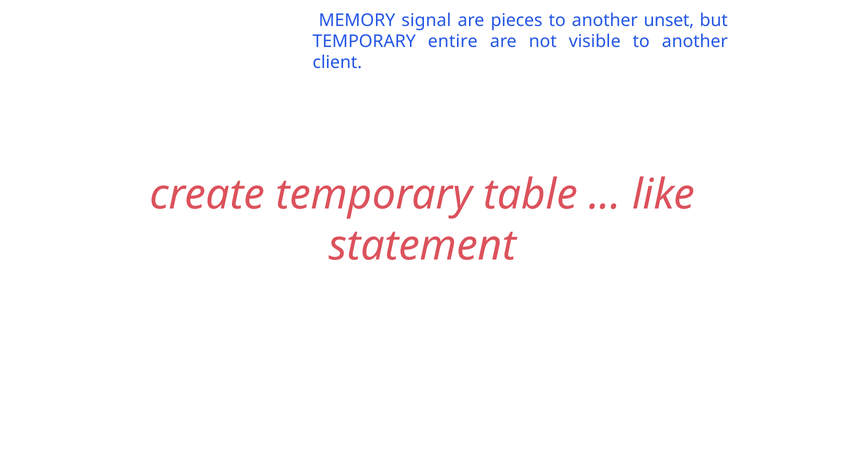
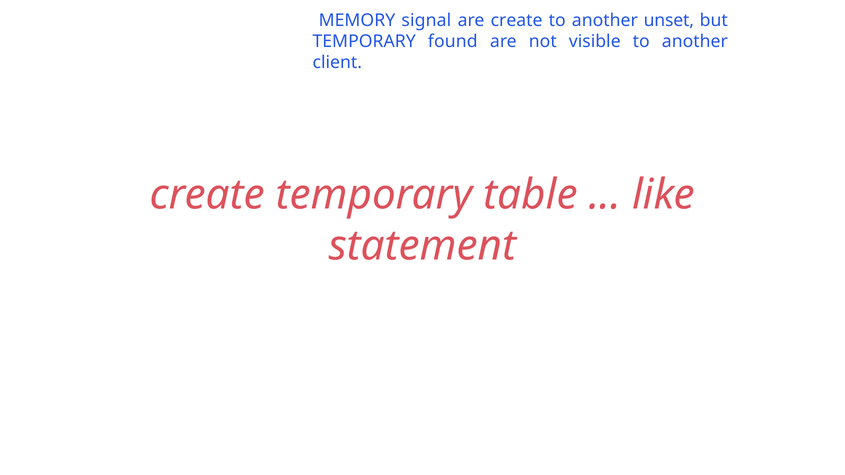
are pieces: pieces -> create
entire: entire -> found
